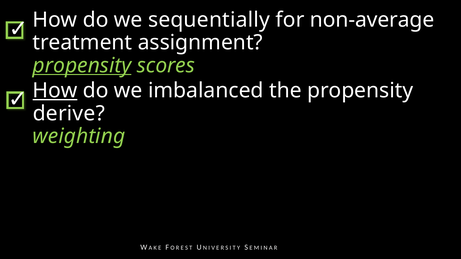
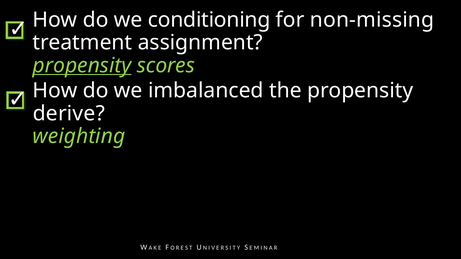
sequentially: sequentially -> conditioning
non-average: non-average -> non-missing
How at (55, 91) underline: present -> none
